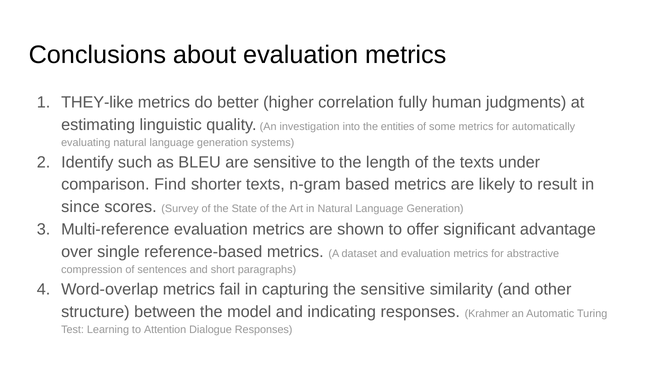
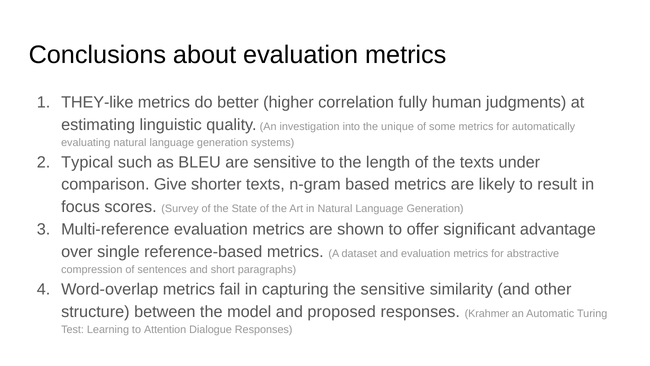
entities: entities -> unique
Identify: Identify -> Typical
Find: Find -> Give
since: since -> focus
indicating: indicating -> proposed
